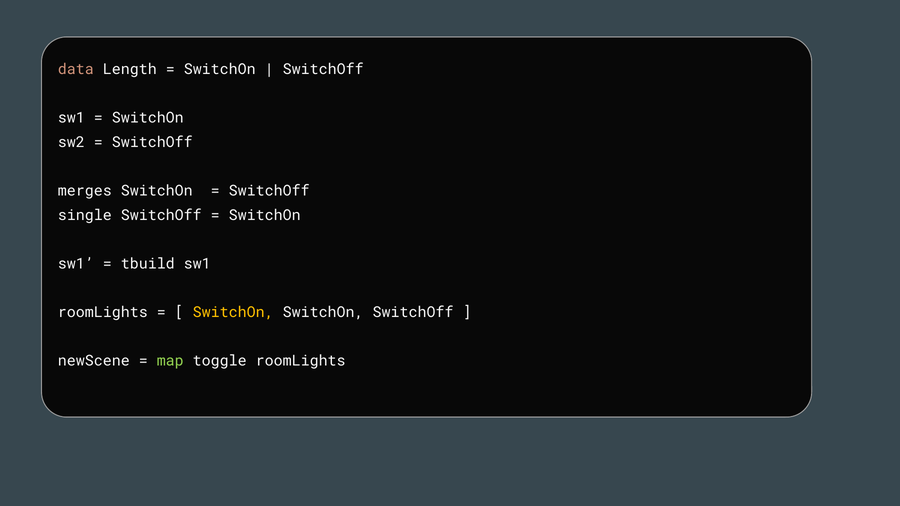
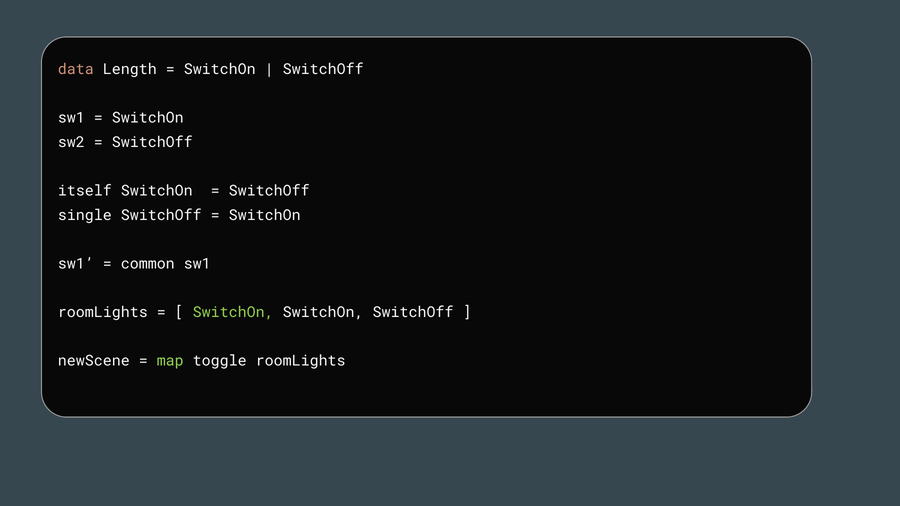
merges: merges -> itself
tbuild: tbuild -> common
SwitchOn at (233, 312) colour: yellow -> light green
